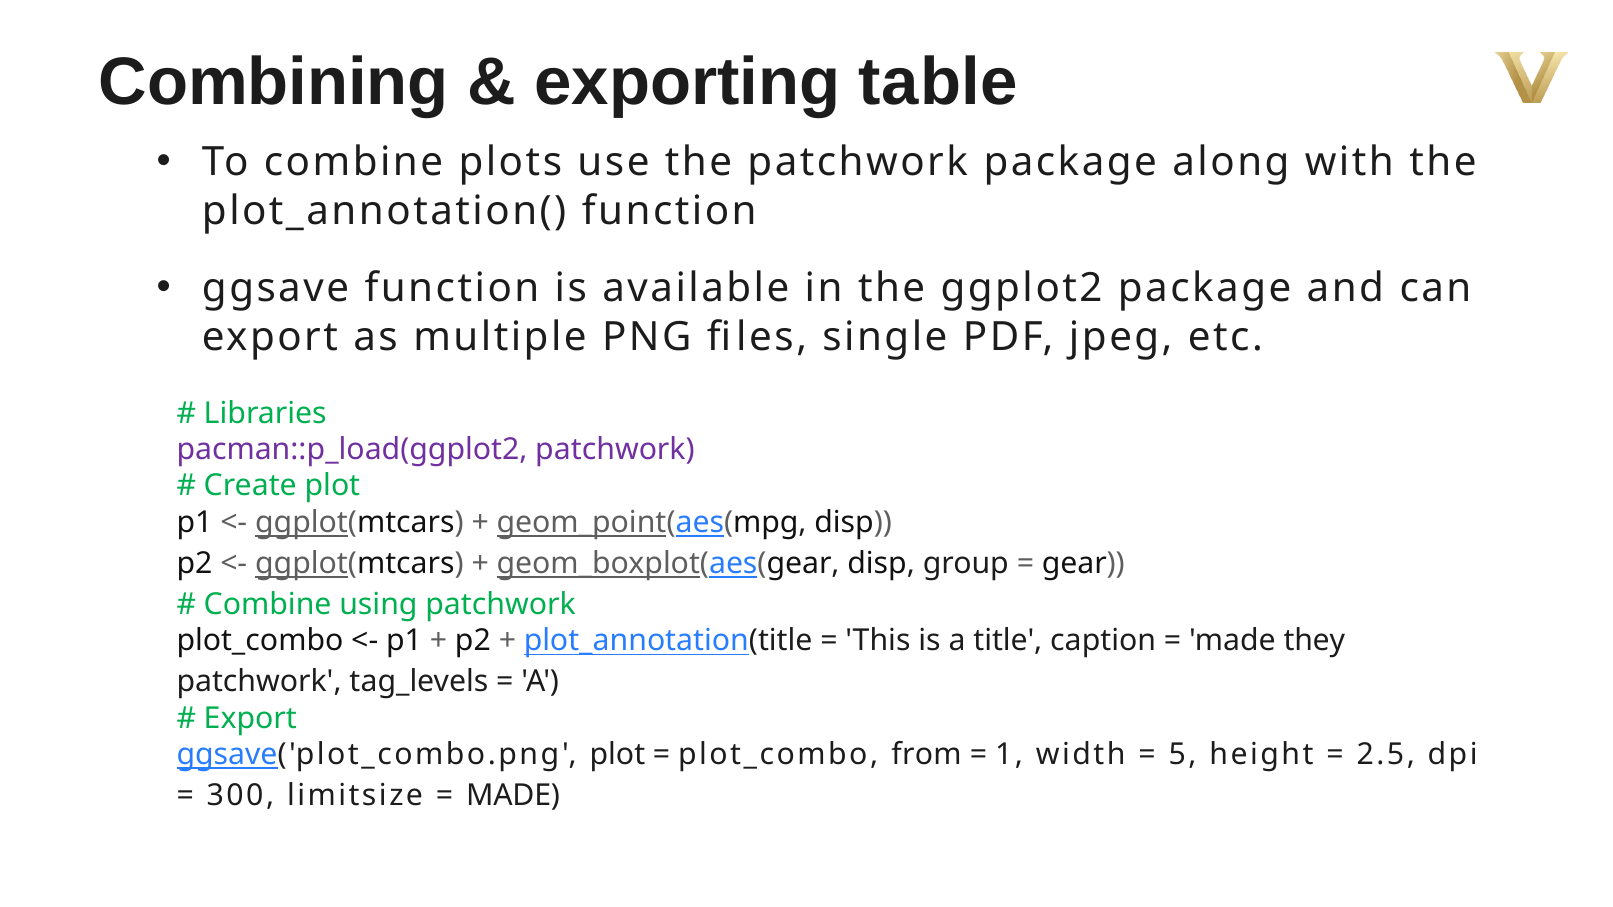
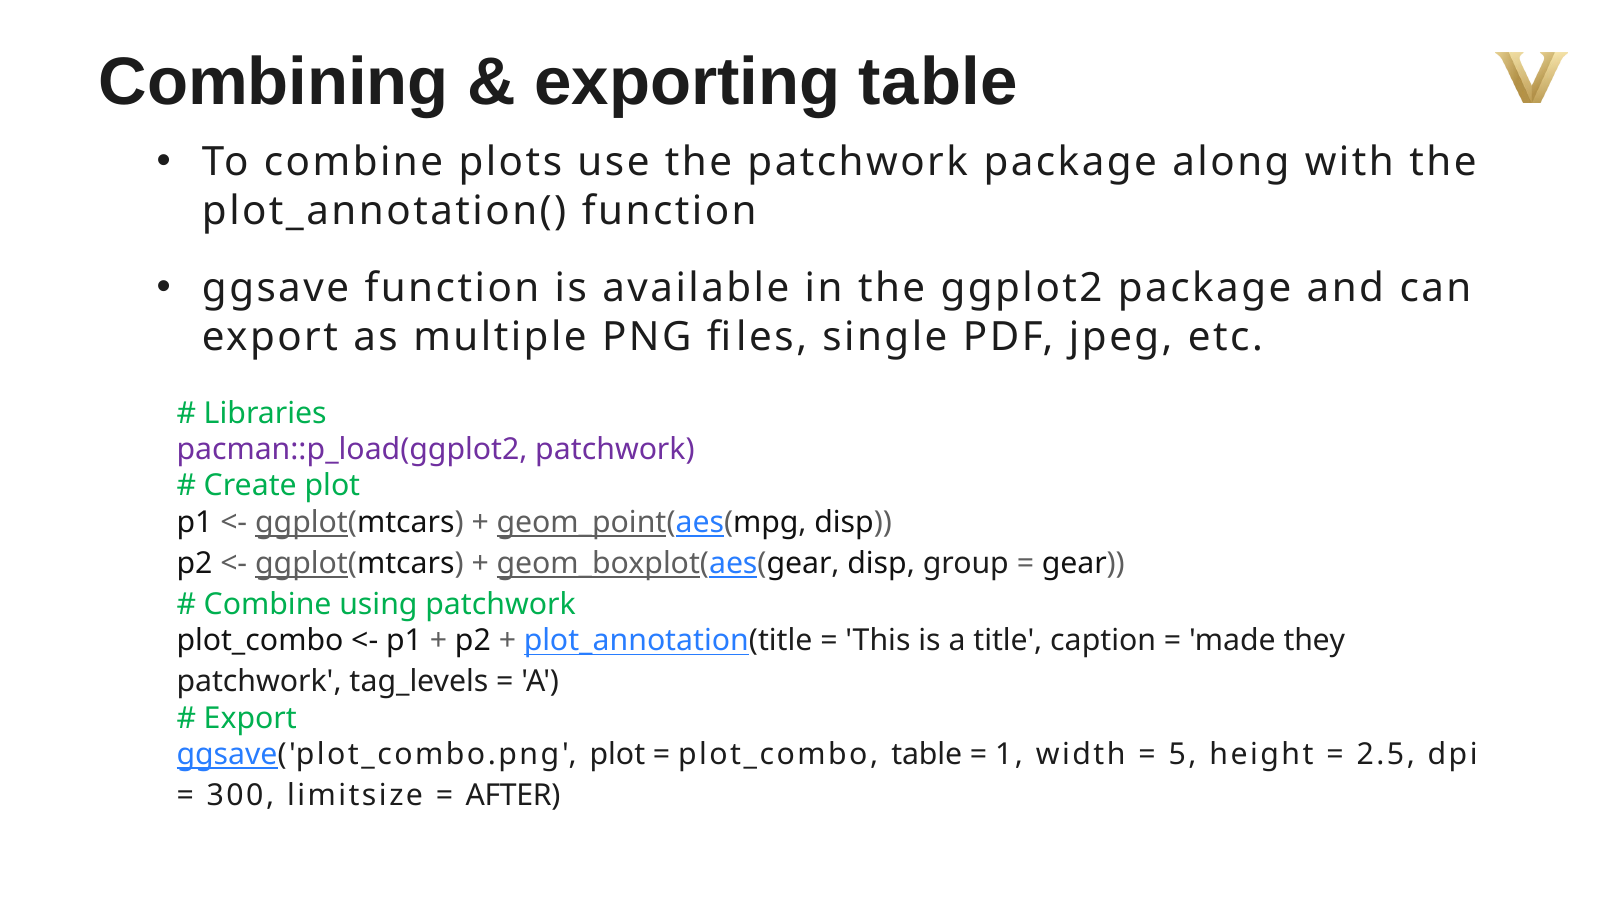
plot_combo from: from -> table
MADE at (513, 796): MADE -> AFTER
